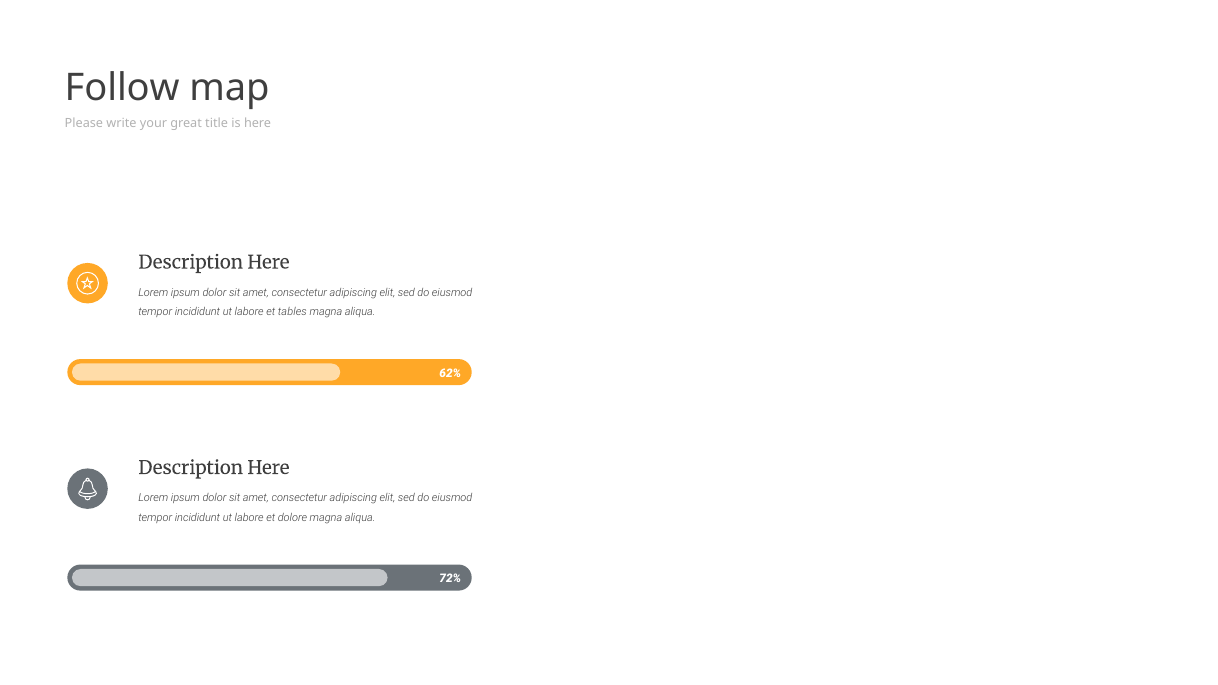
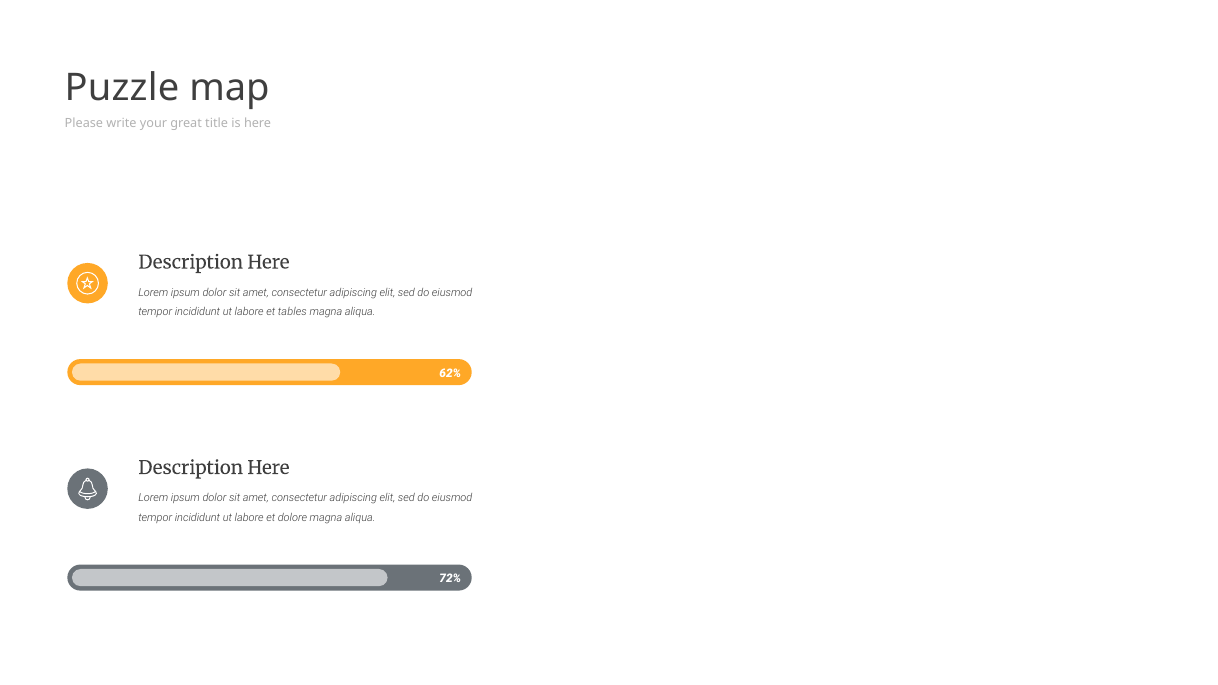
Follow: Follow -> Puzzle
